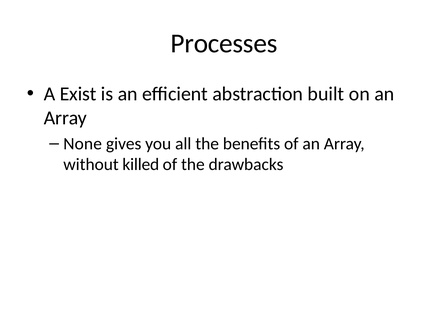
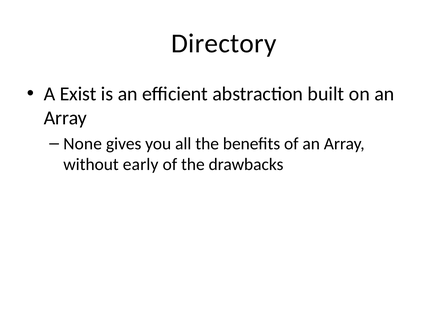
Processes: Processes -> Directory
killed: killed -> early
